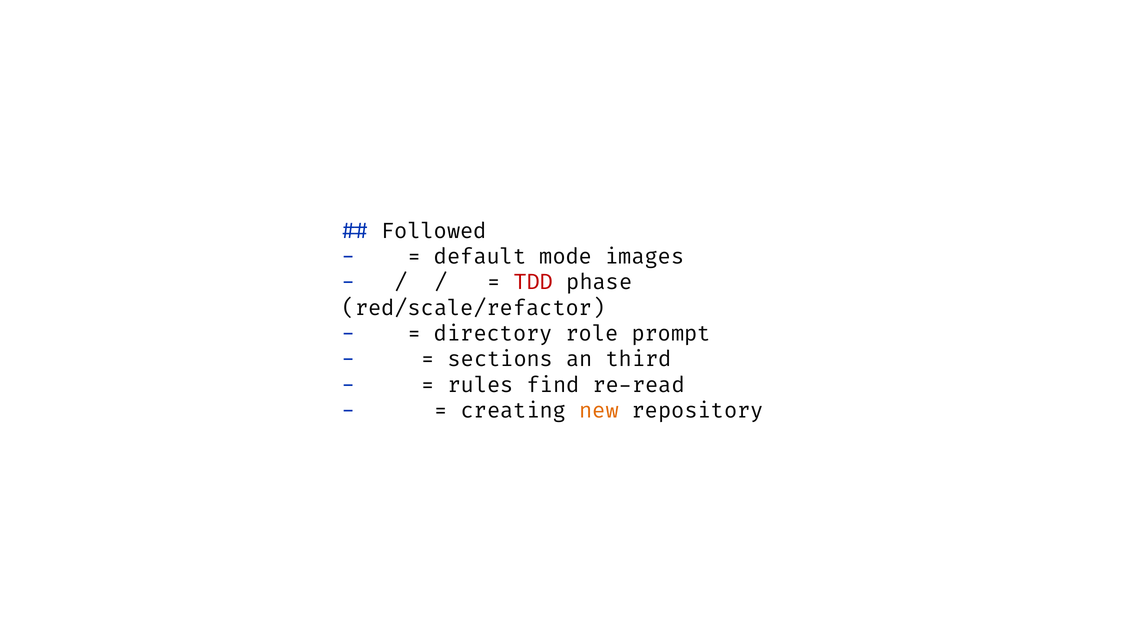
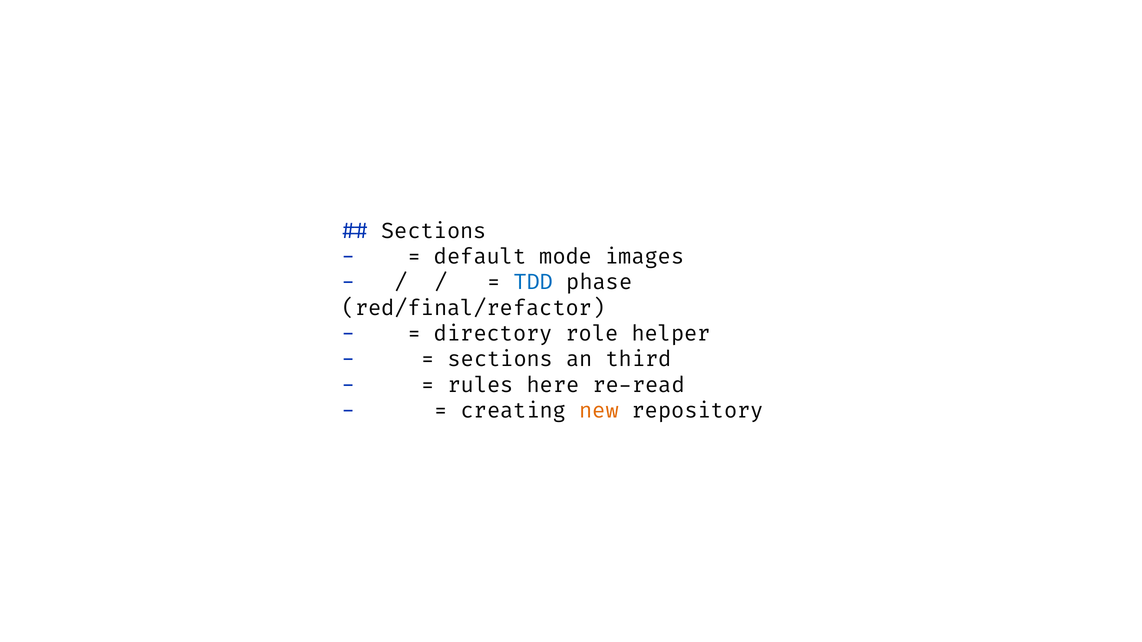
Followed at (434, 231): Followed -> Sections
TDD colour: red -> blue
red/scale/refactor: red/scale/refactor -> red/final/refactor
prompt: prompt -> helper
find: find -> here
